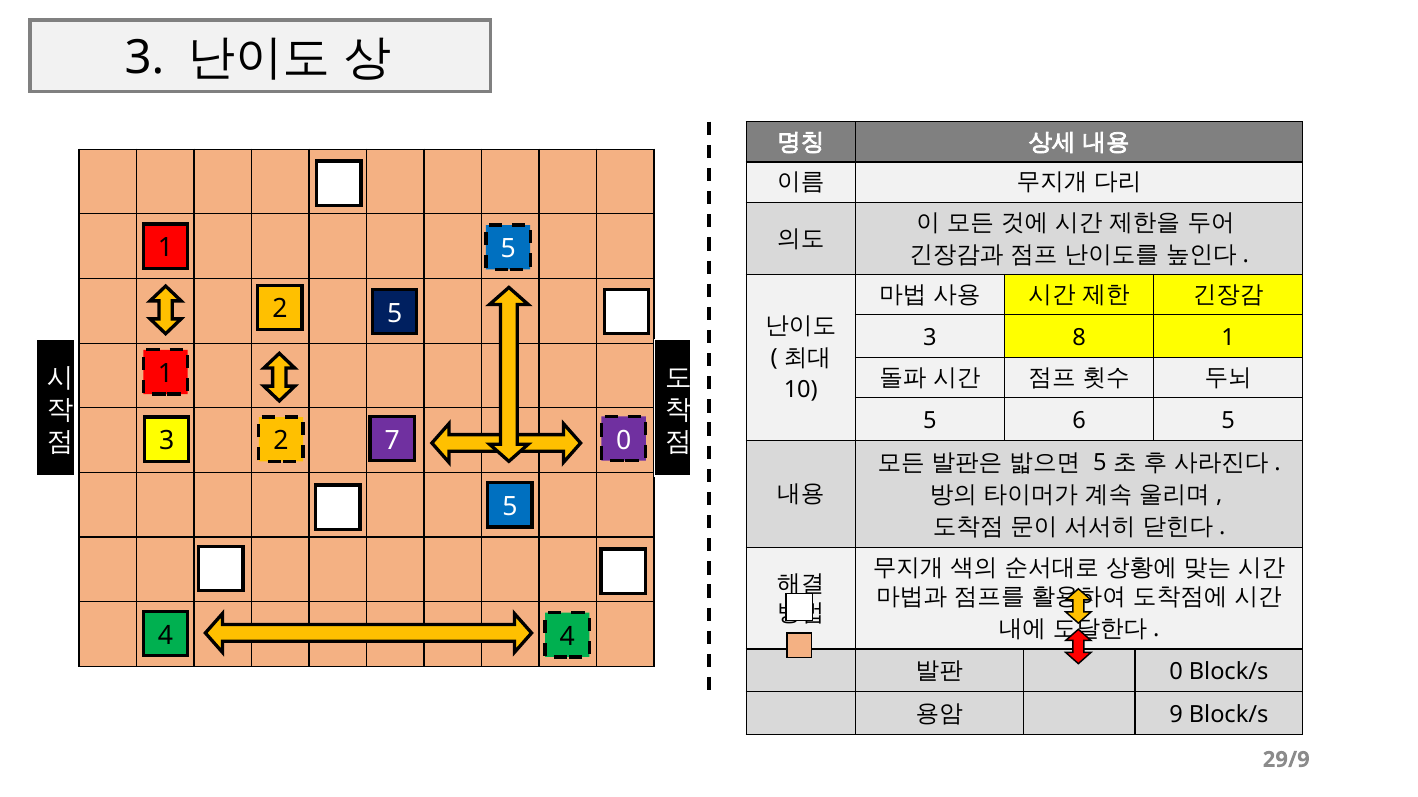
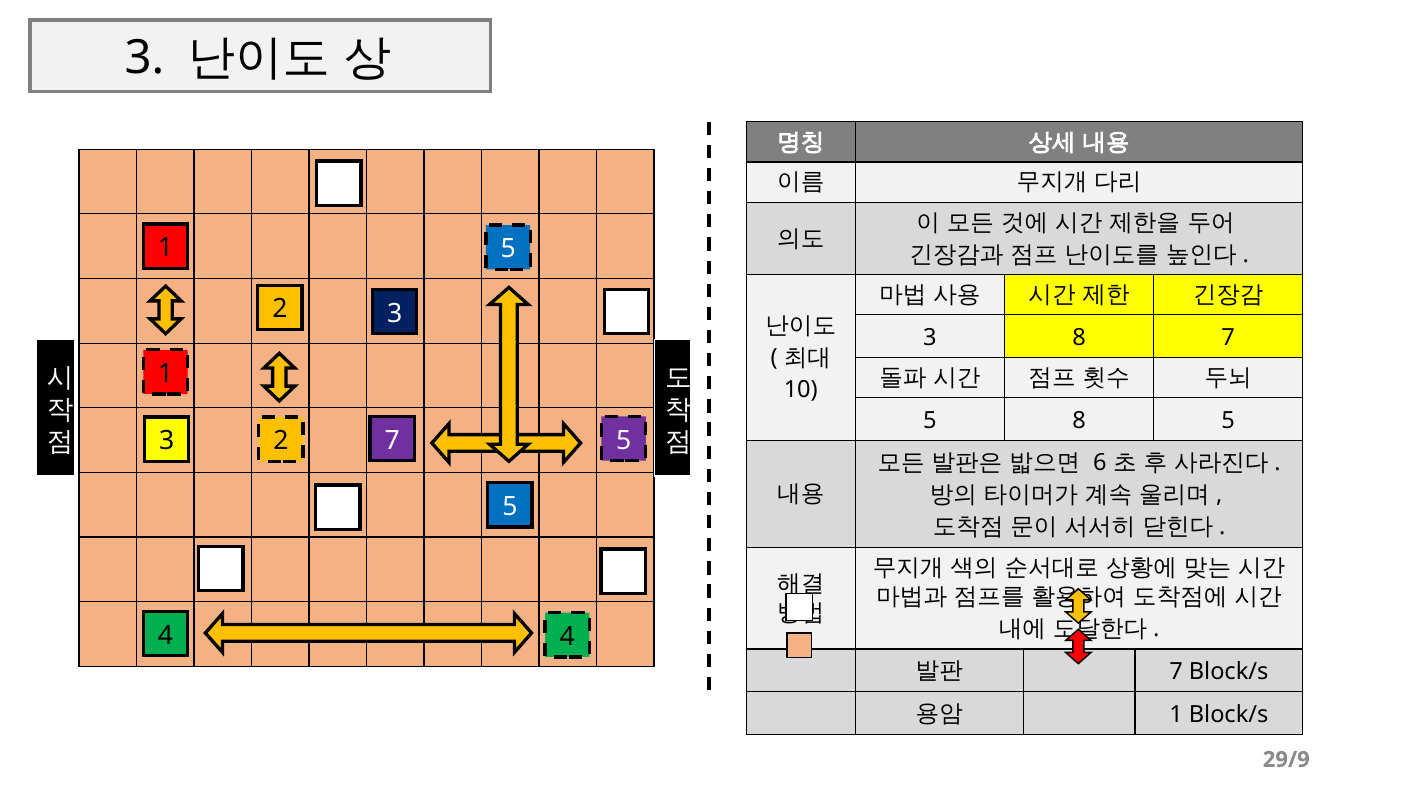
2 5: 5 -> 3
8 1: 1 -> 7
5 6: 6 -> 8
7 0: 0 -> 5
5 at (1100, 463): 5 -> 6
0 at (1176, 672): 0 -> 7
9 at (1176, 715): 9 -> 1
